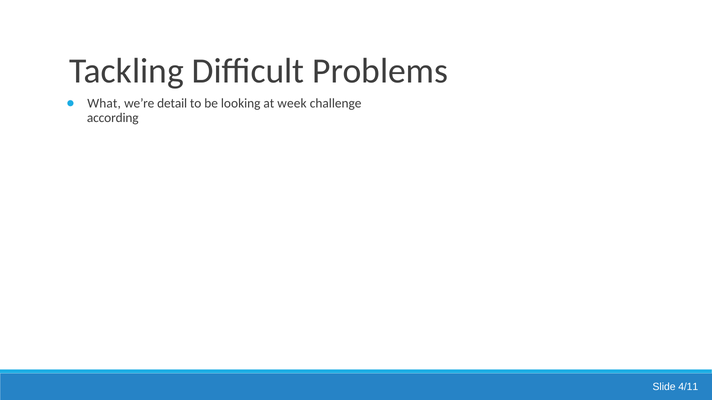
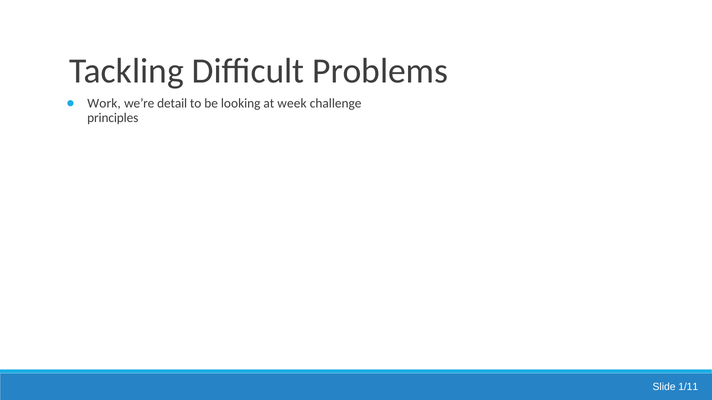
What: What -> Work
according: according -> principles
4/11: 4/11 -> 1/11
